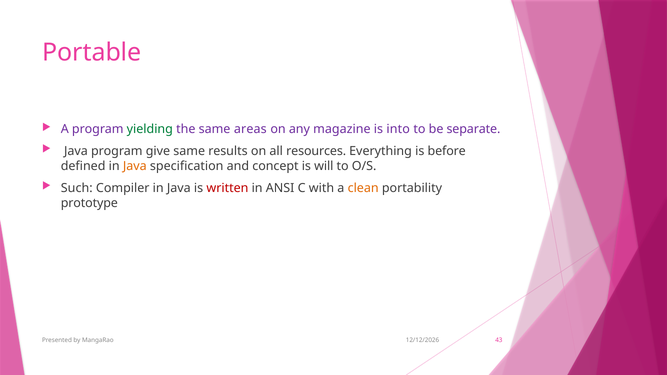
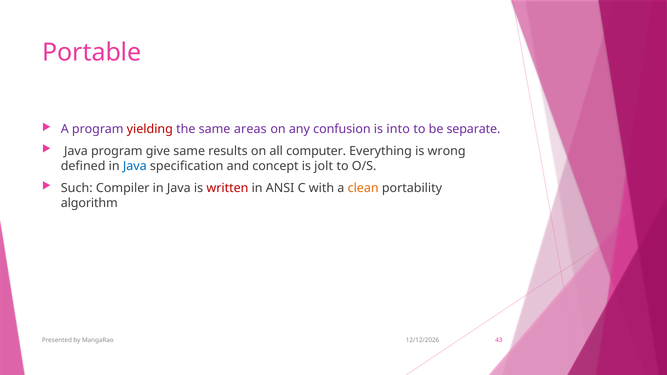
yielding colour: green -> red
magazine: magazine -> confusion
resources: resources -> computer
before: before -> wrong
Java at (135, 166) colour: orange -> blue
will: will -> jolt
prototype: prototype -> algorithm
